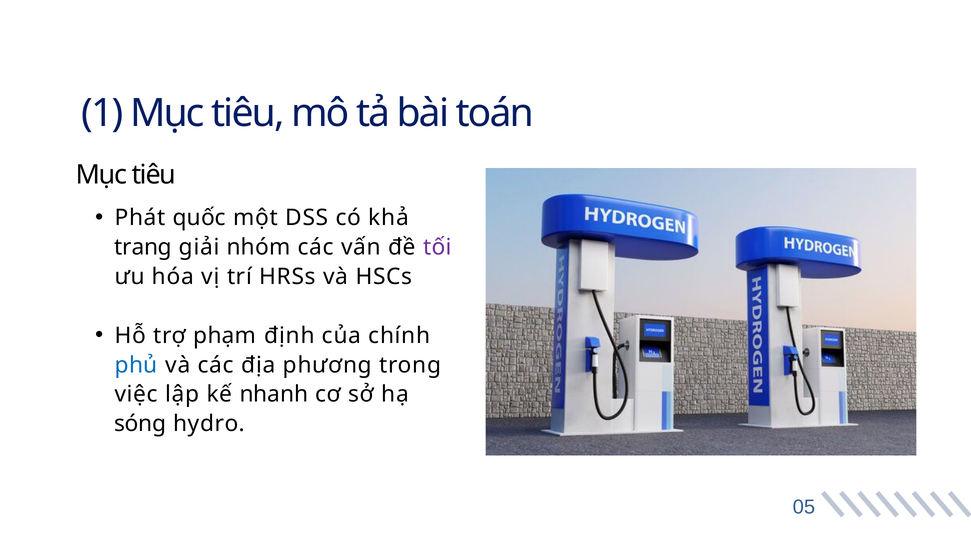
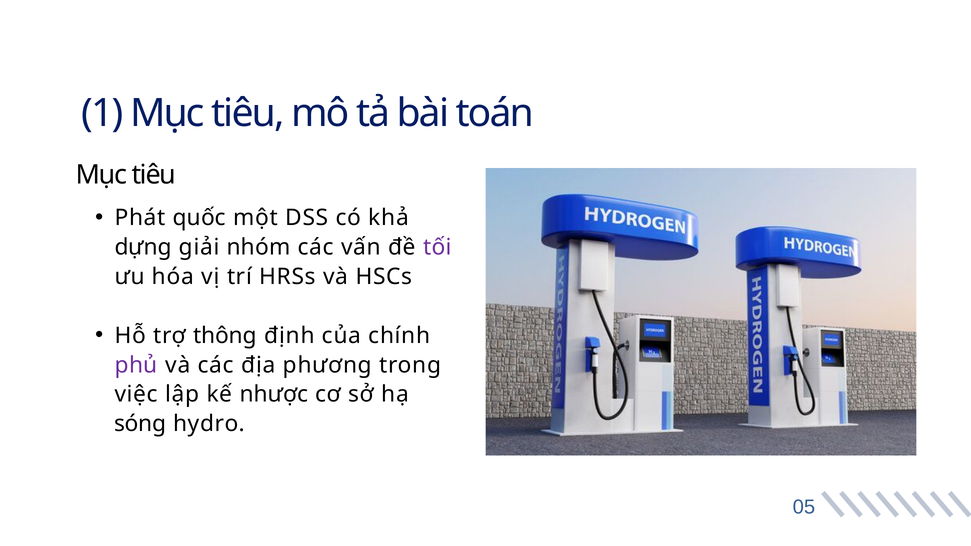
trang: trang -> dựng
phạm: phạm -> thông
phủ colour: blue -> purple
nhanh: nhanh -> nhược
